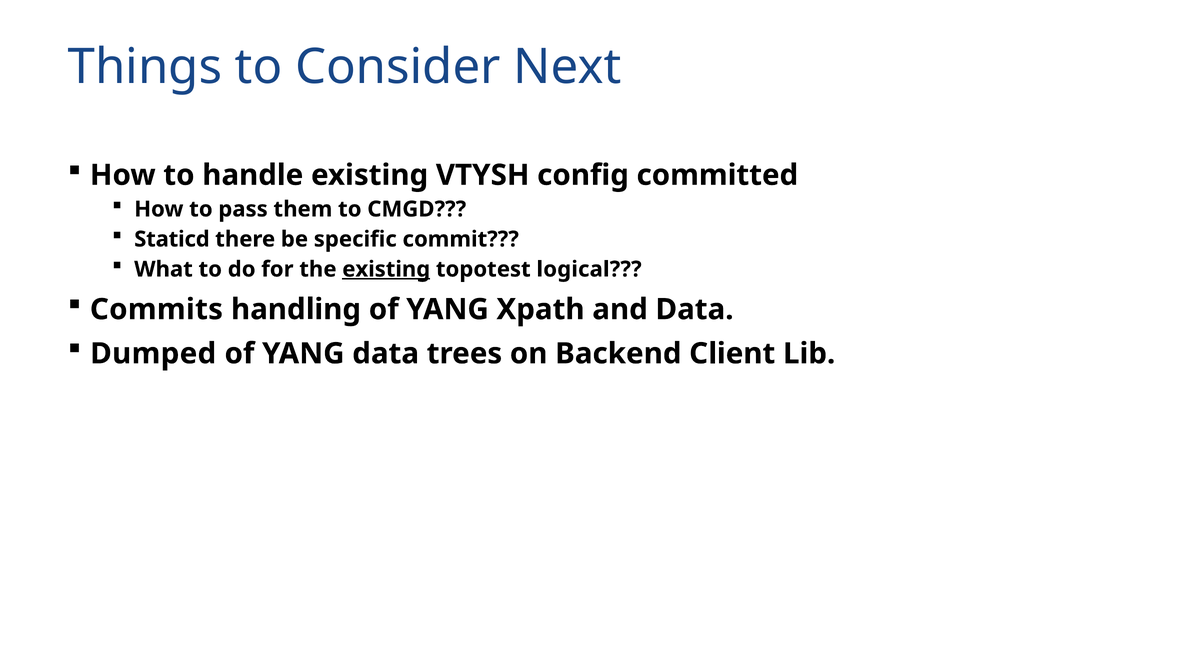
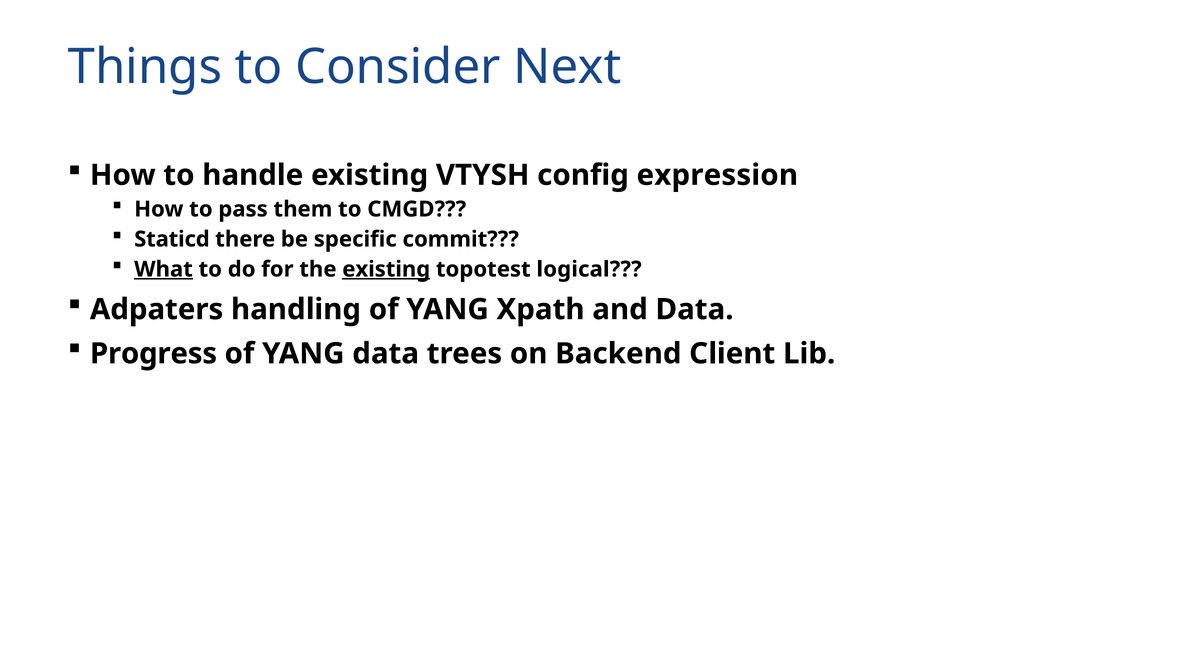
committed: committed -> expression
What underline: none -> present
Commits: Commits -> Adpaters
Dumped: Dumped -> Progress
